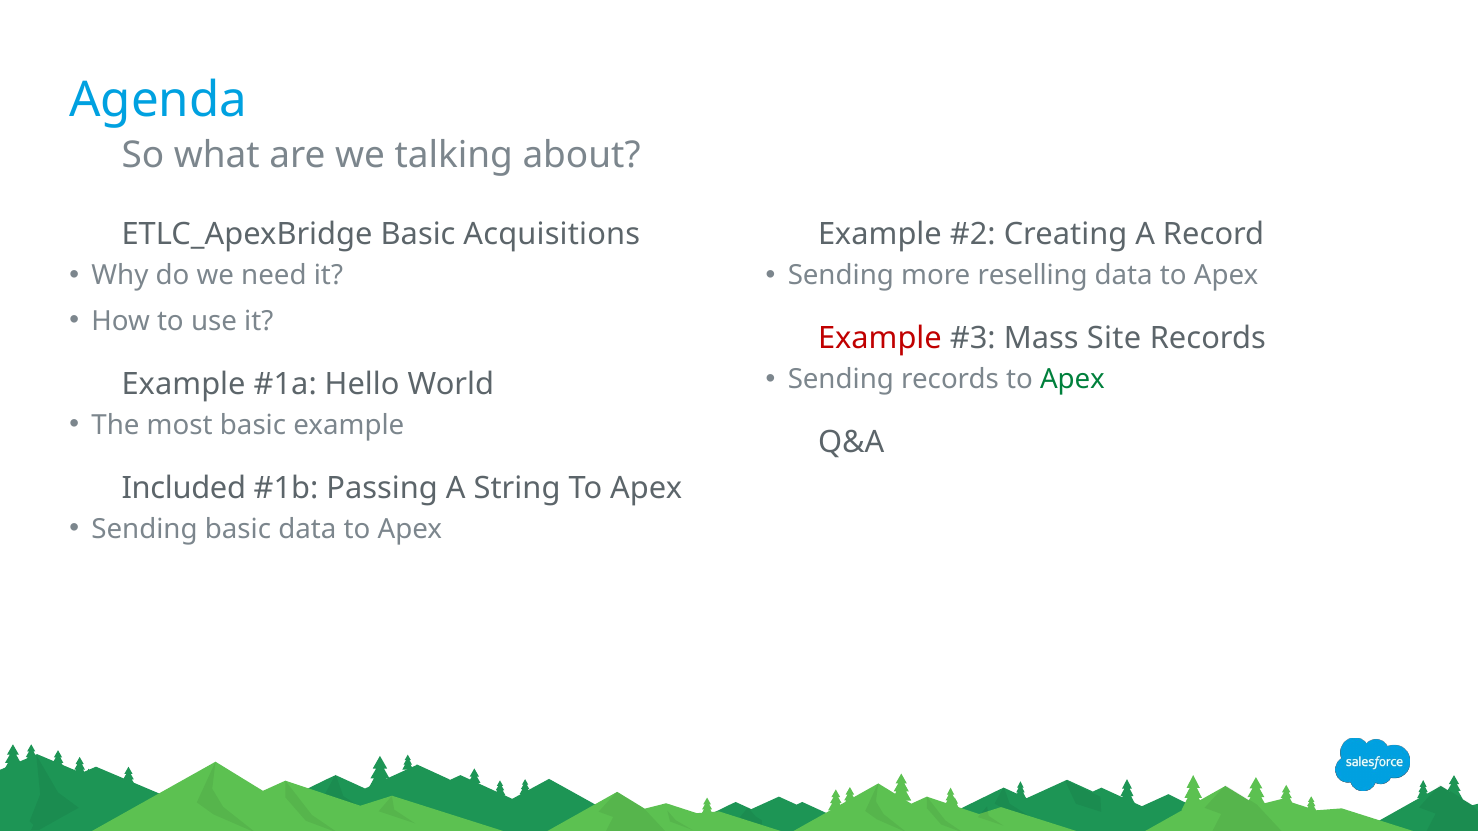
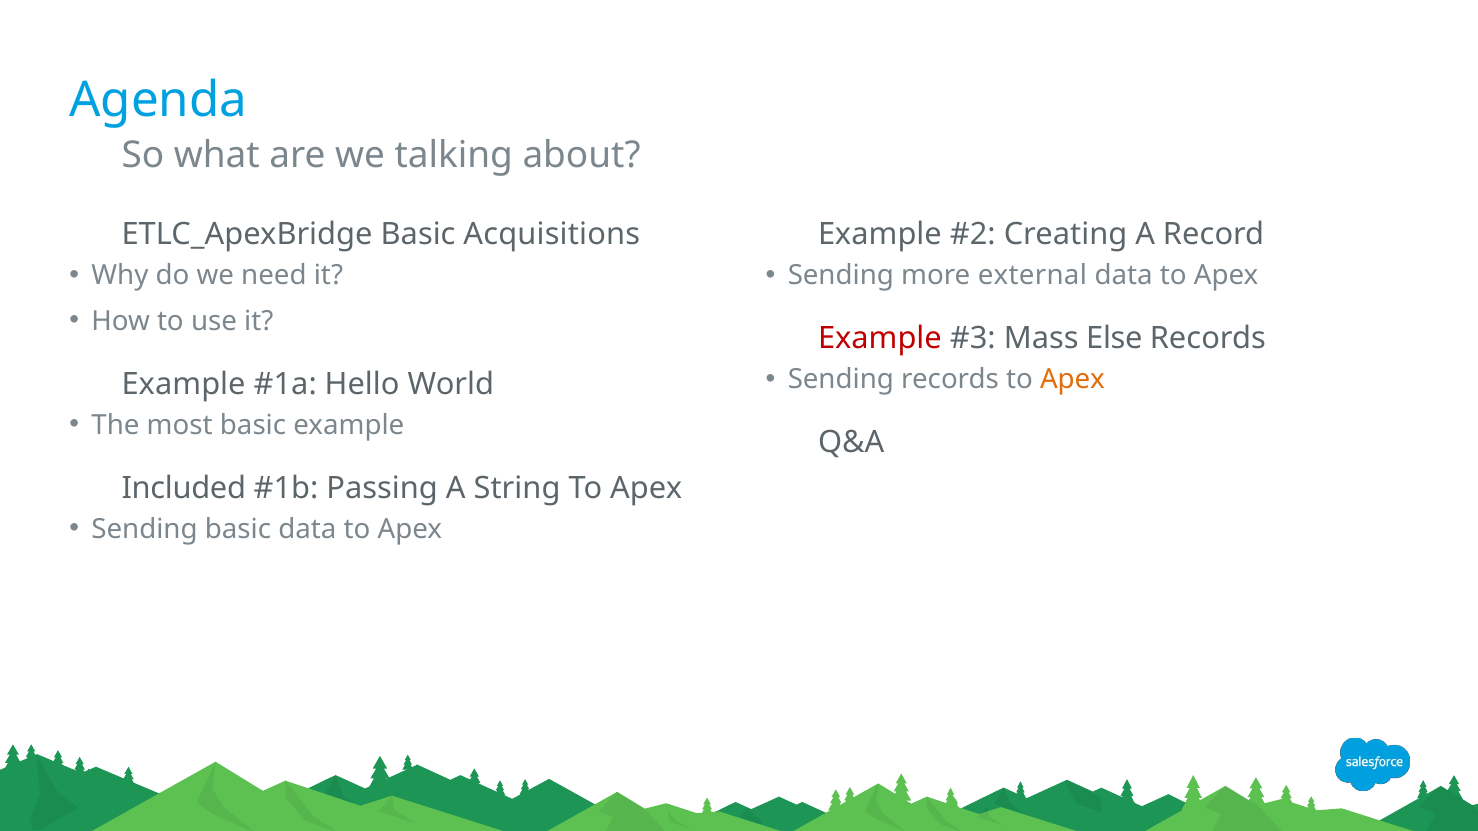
reselling: reselling -> external
Site: Site -> Else
Apex at (1072, 380) colour: green -> orange
